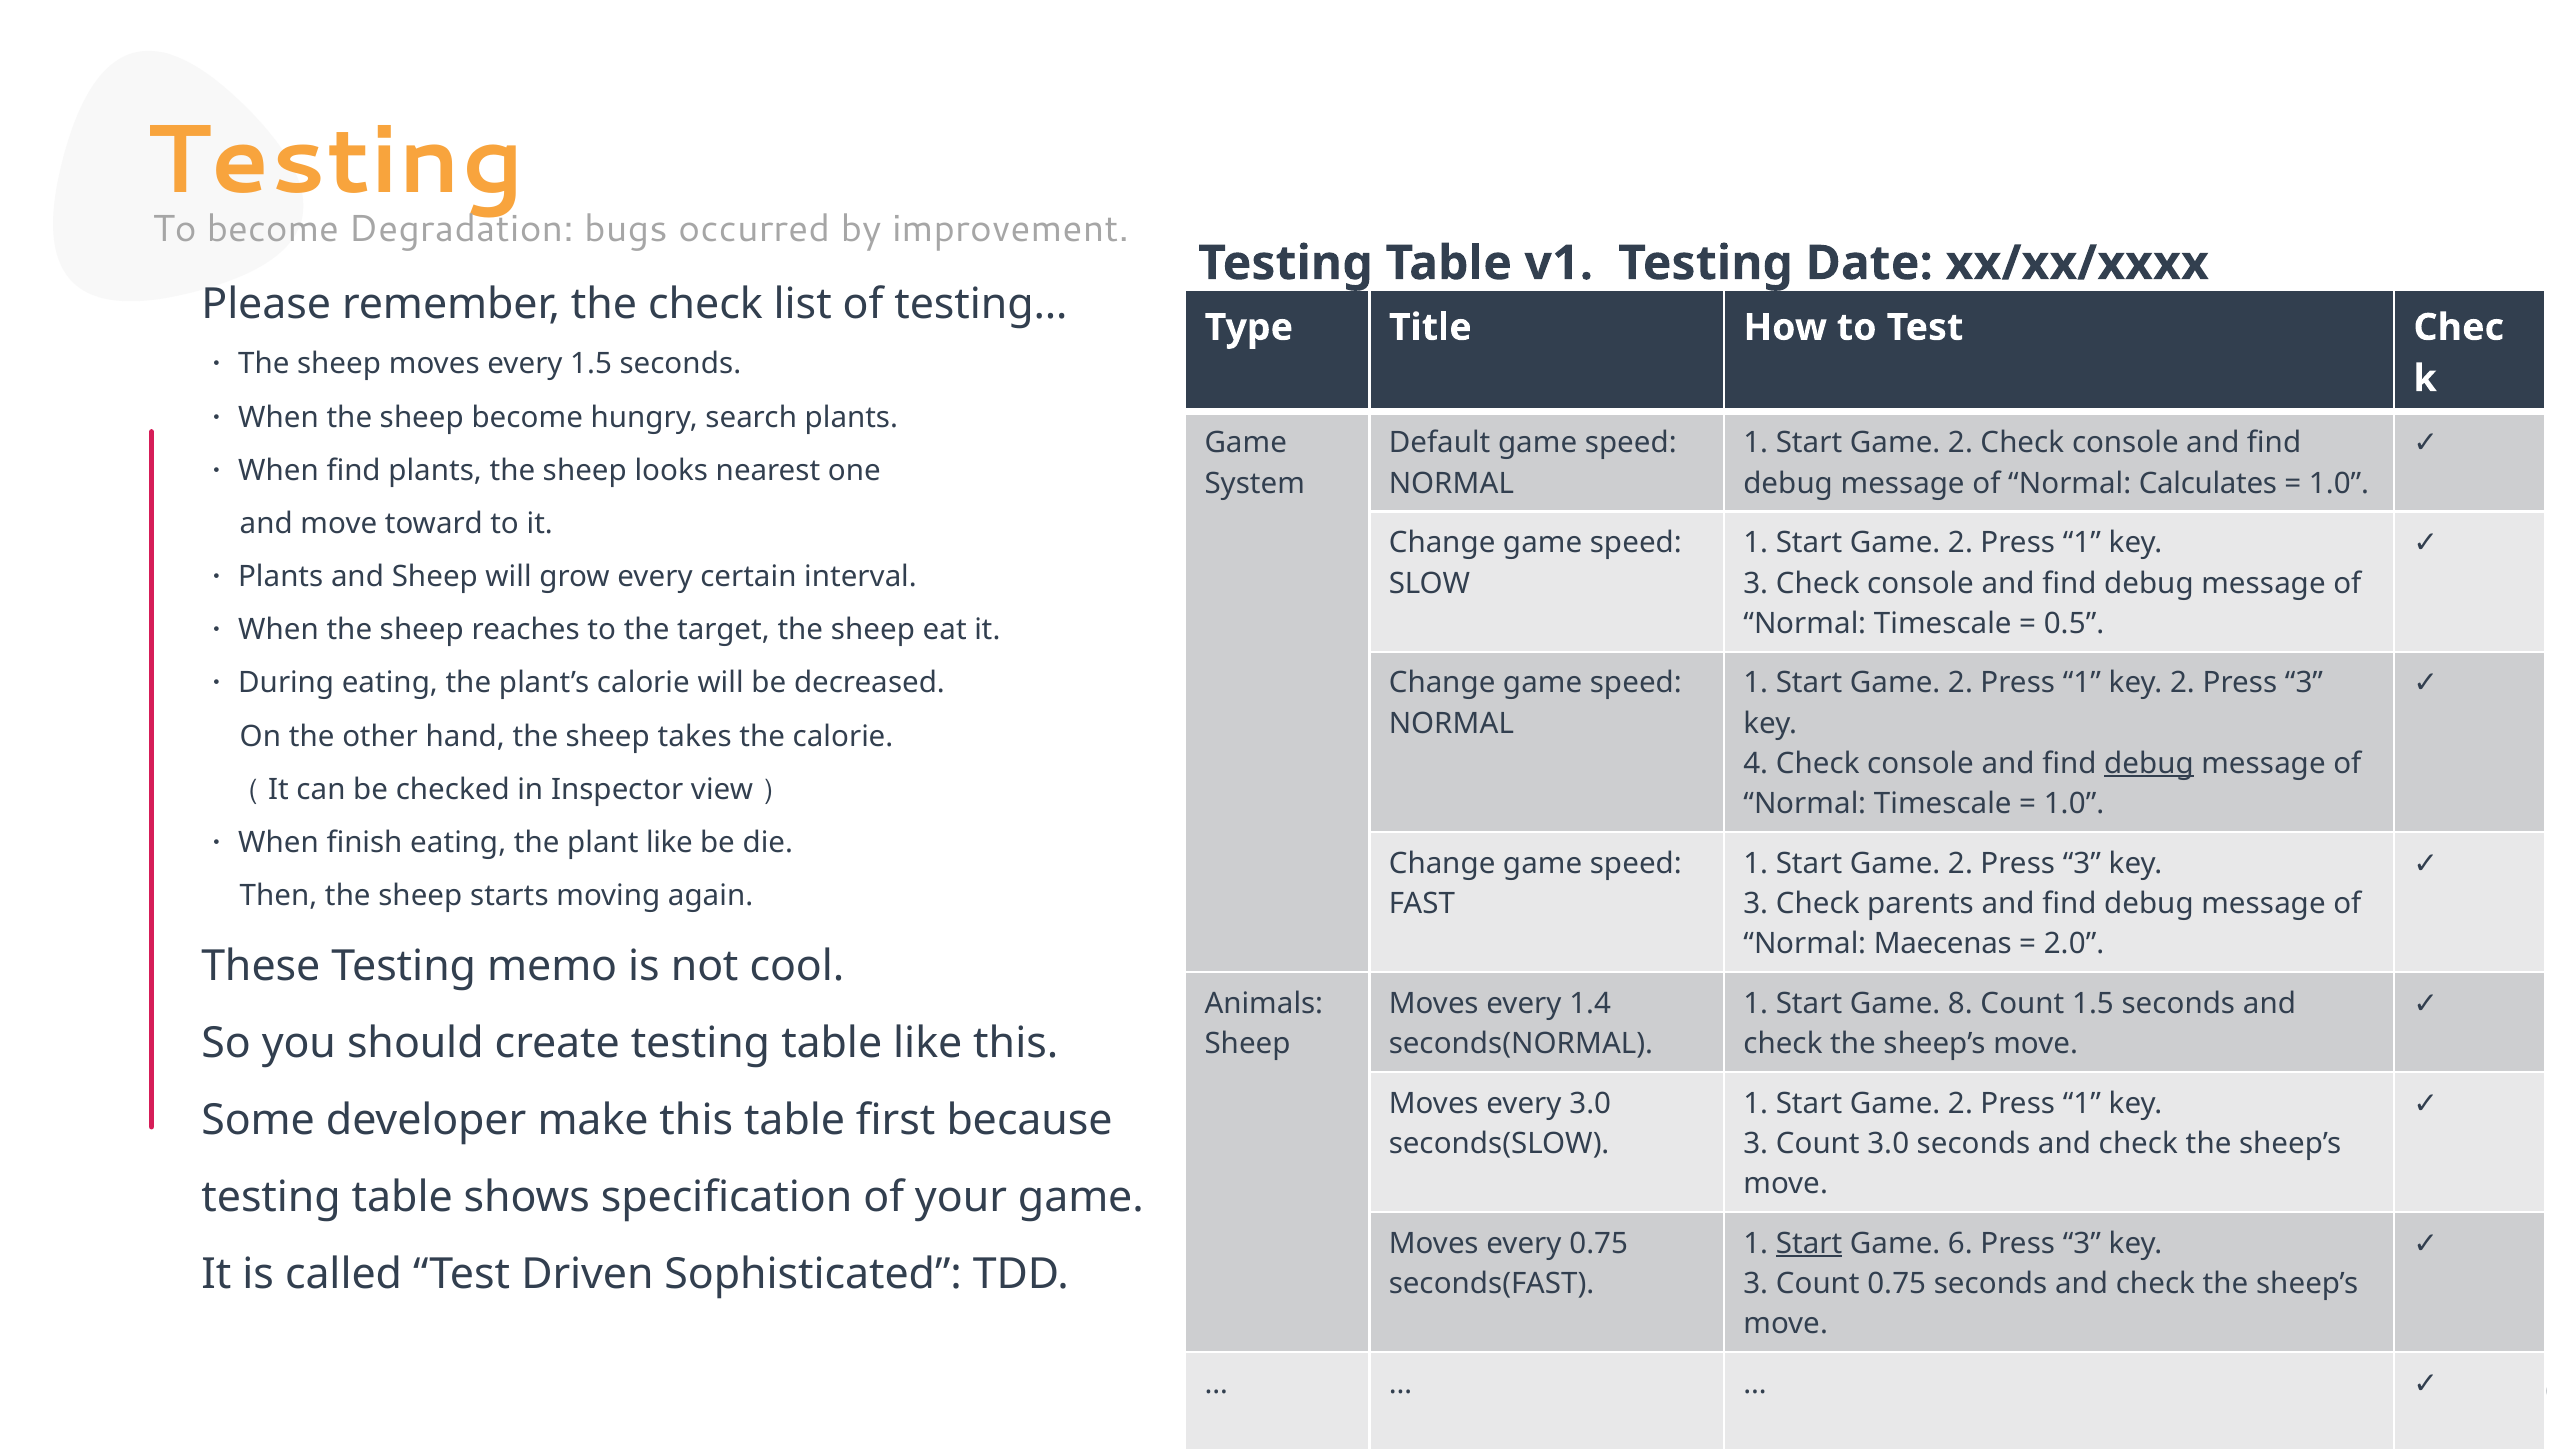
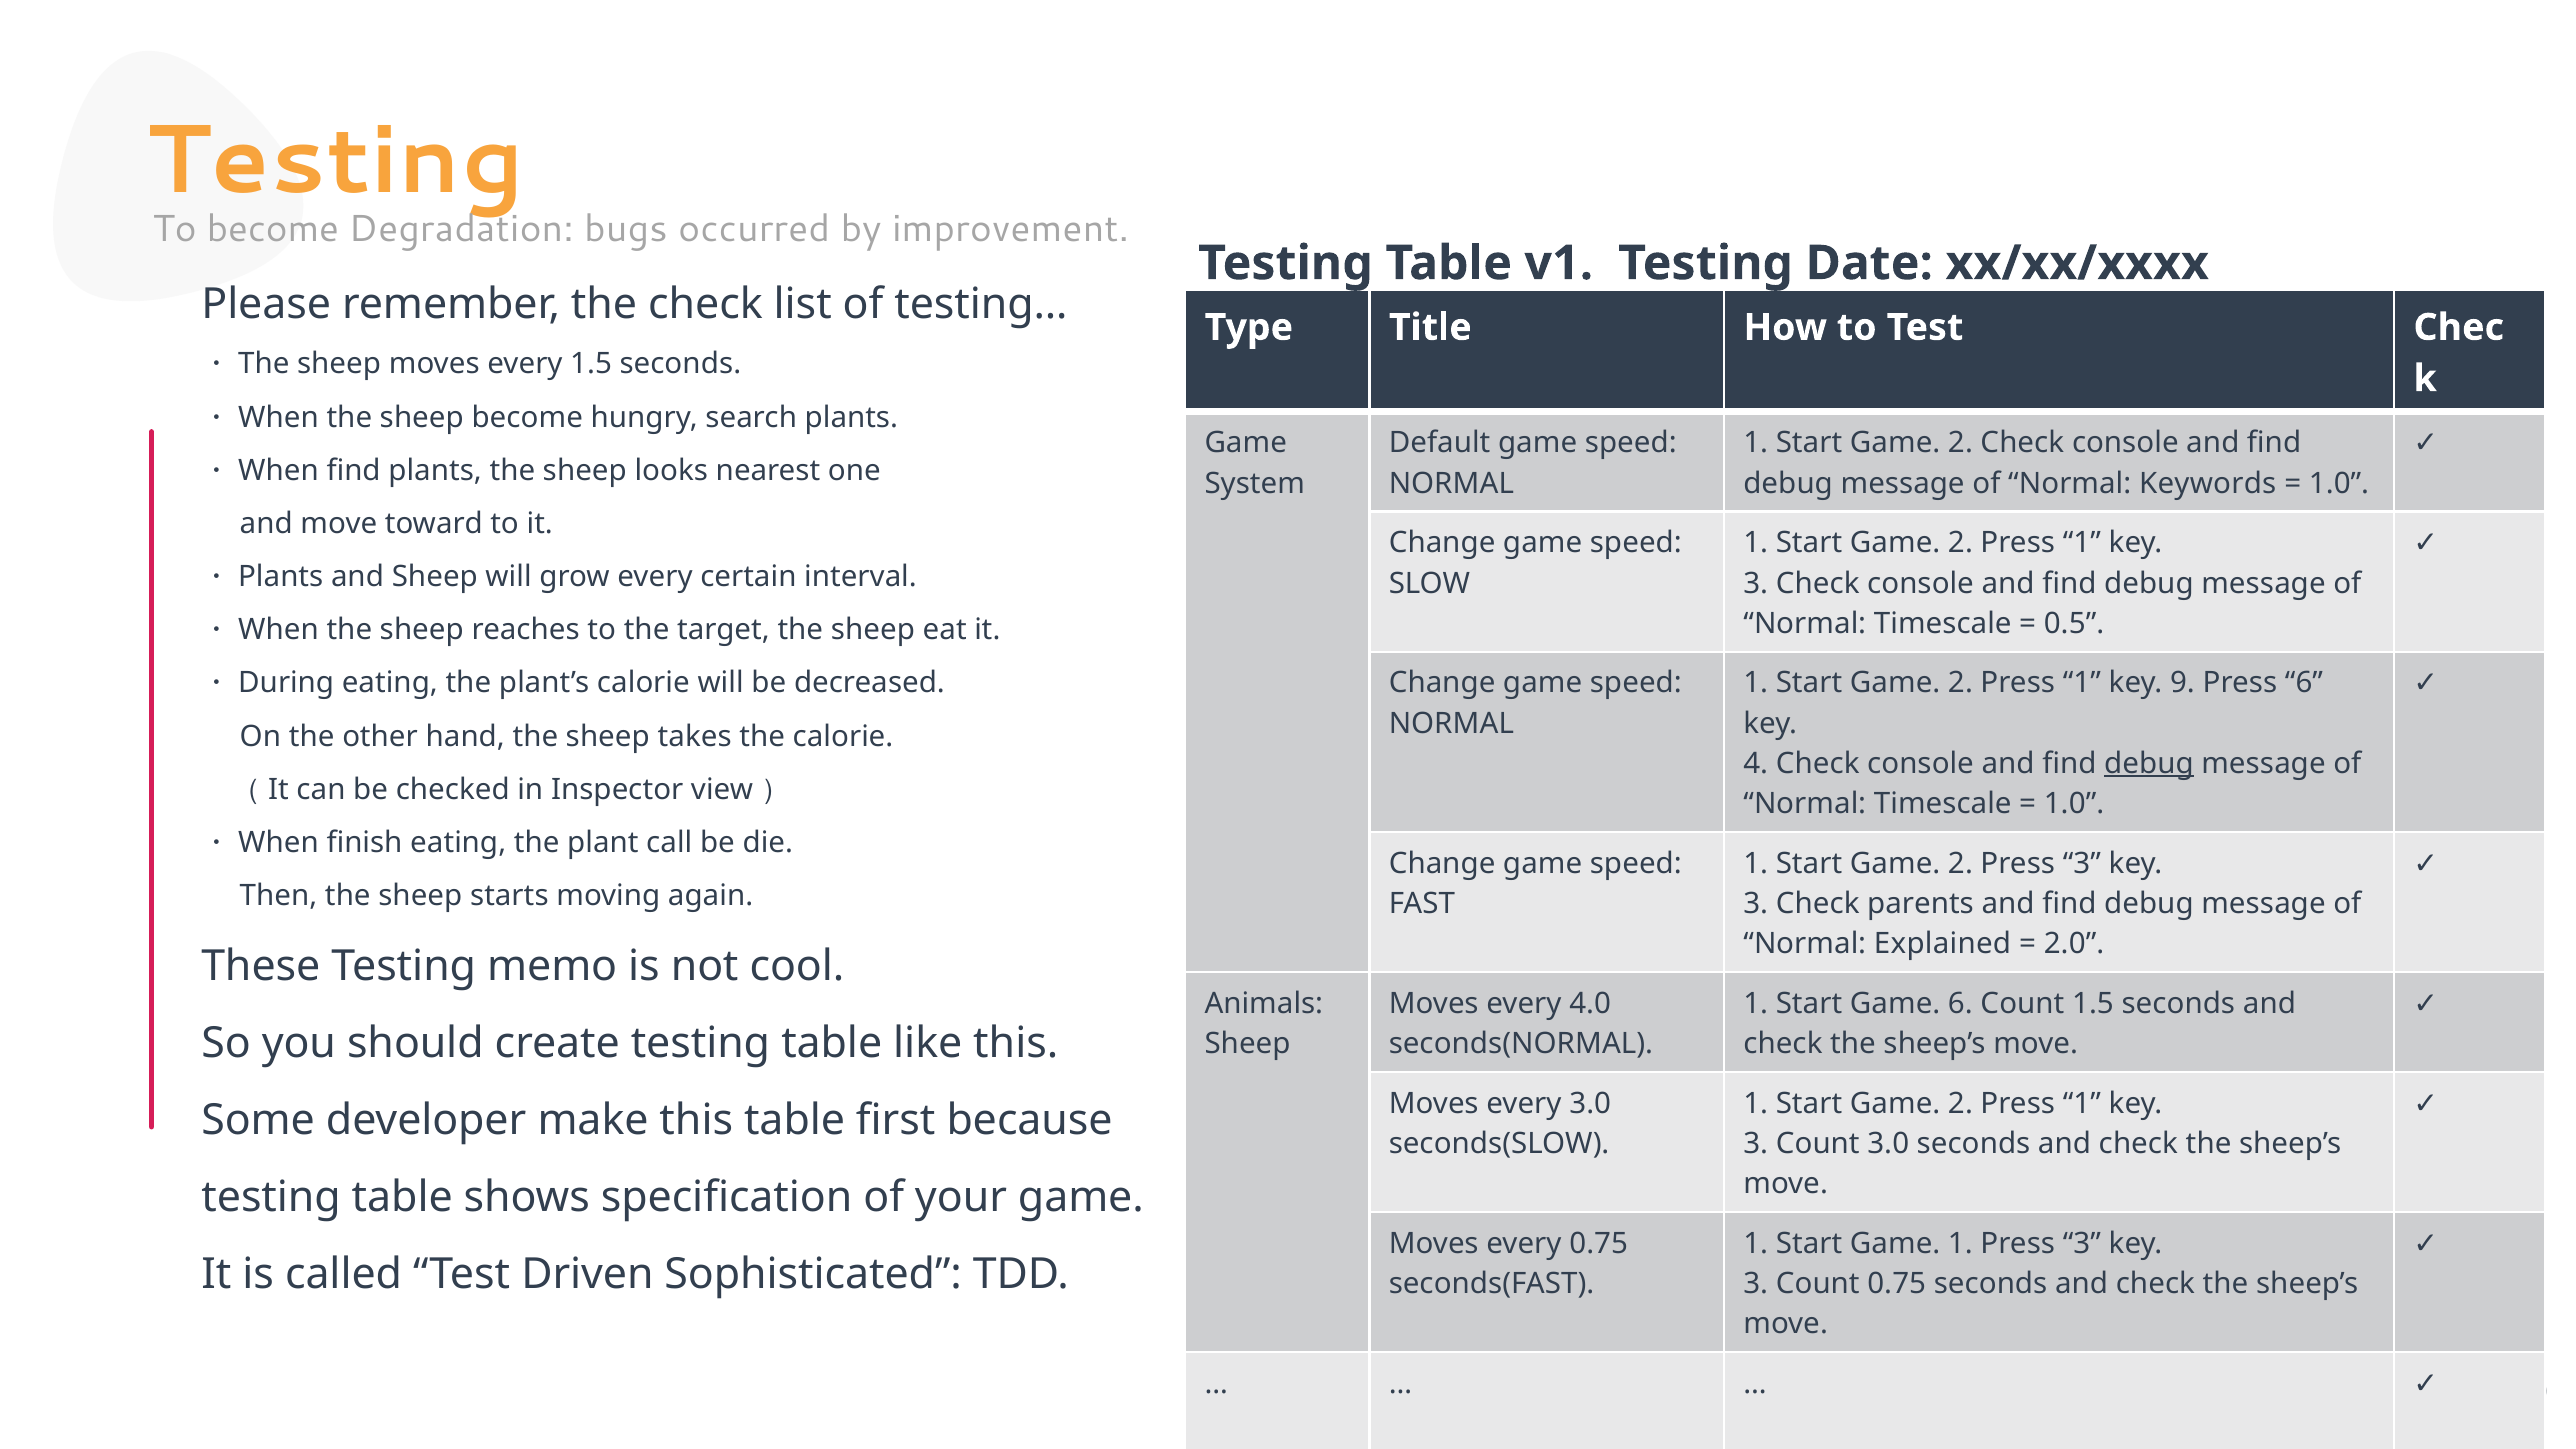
Calculates: Calculates -> Keywords
key 2: 2 -> 9
3 at (2304, 683): 3 -> 6
plant like: like -> call
Maecenas: Maecenas -> Explained
1.4: 1.4 -> 4.0
Game 8: 8 -> 6
Start at (1809, 1244) underline: present -> none
Game 6: 6 -> 1
